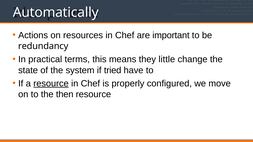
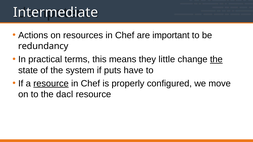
Automatically: Automatically -> Intermediate
the at (216, 59) underline: none -> present
tried: tried -> puts
then: then -> dacl
